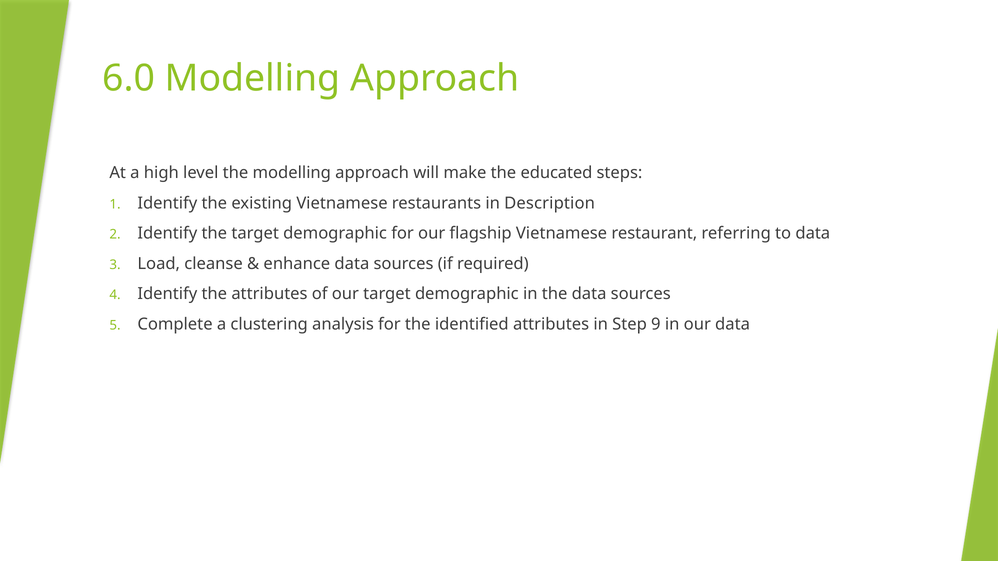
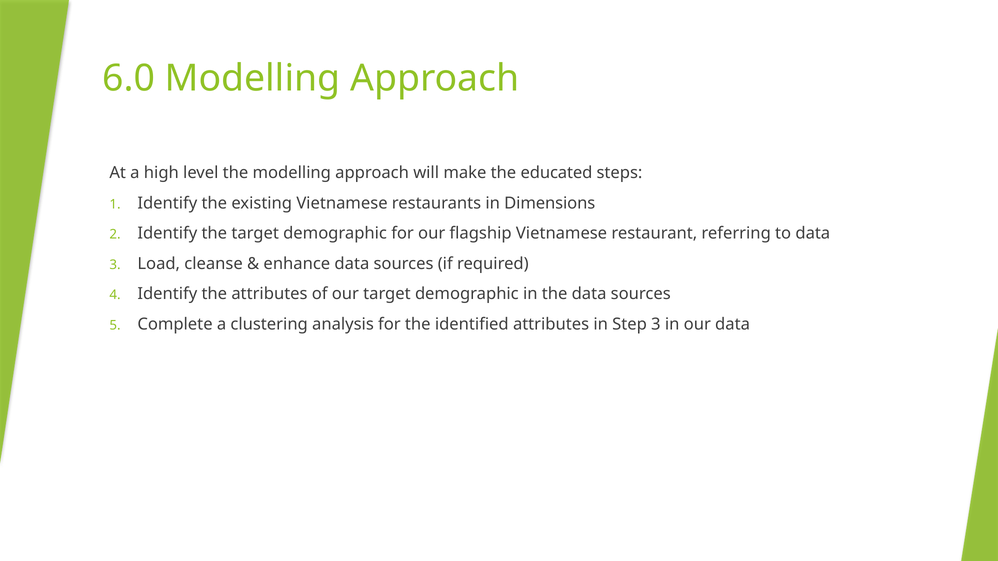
Description: Description -> Dimensions
Step 9: 9 -> 3
